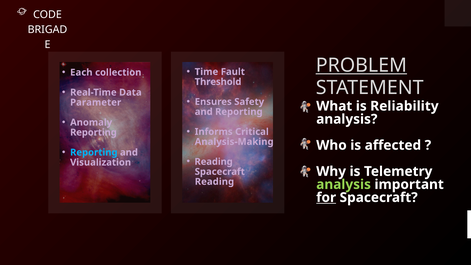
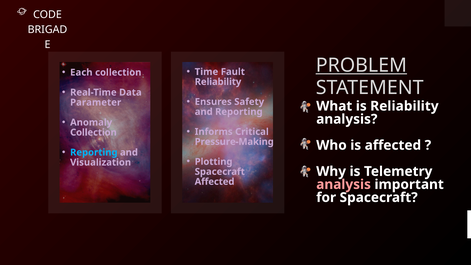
Threshold at (218, 82): Threshold -> Reliability
Reporting at (93, 132): Reporting -> Collection
Analysis-Making: Analysis-Making -> Pressure-Making
Reading at (214, 162): Reading -> Plotting
Reading at (214, 182): Reading -> Affected
analysis at (344, 184) colour: light green -> pink
for underline: present -> none
